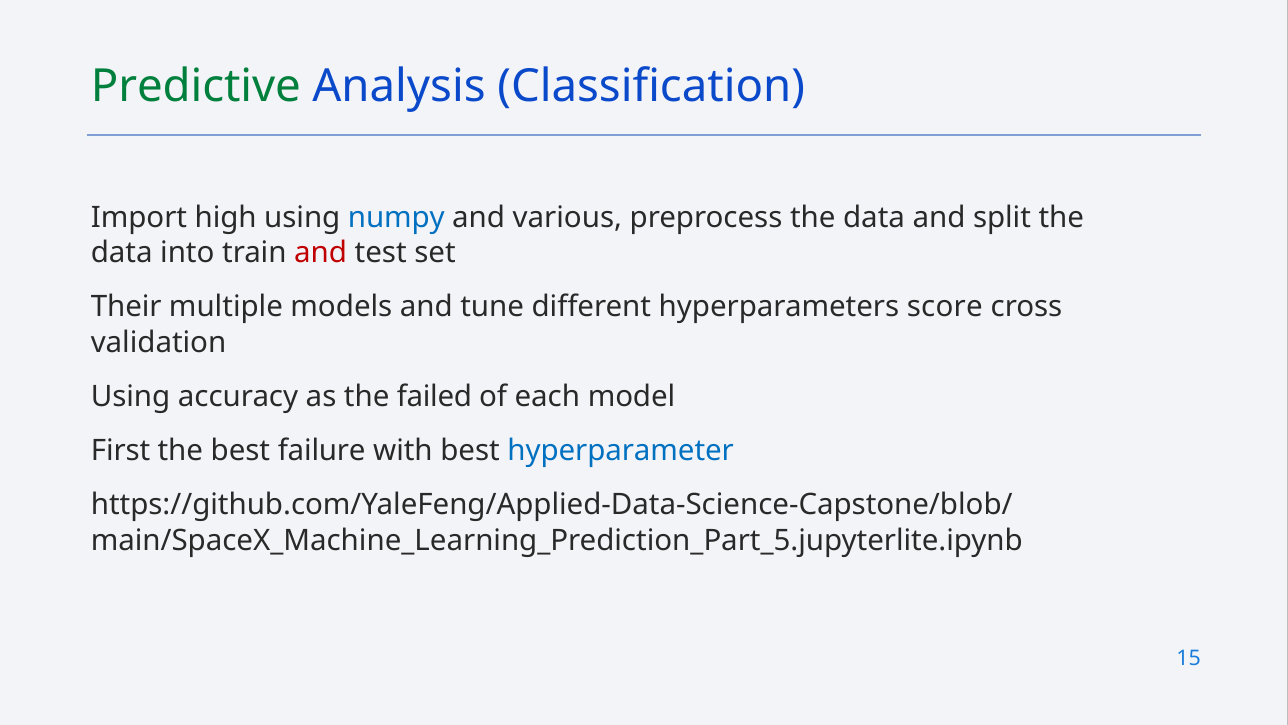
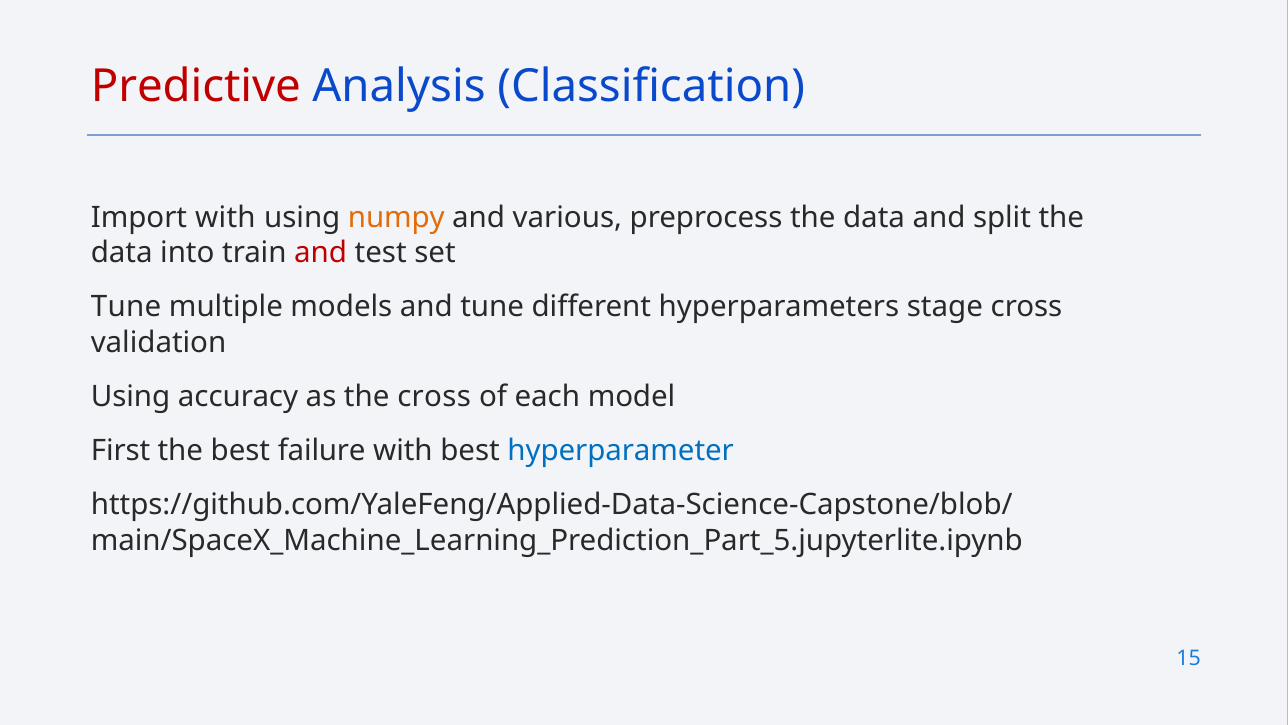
Predictive colour: green -> red
Import high: high -> with
numpy colour: blue -> orange
Their at (126, 307): Their -> Tune
score: score -> stage
the failed: failed -> cross
